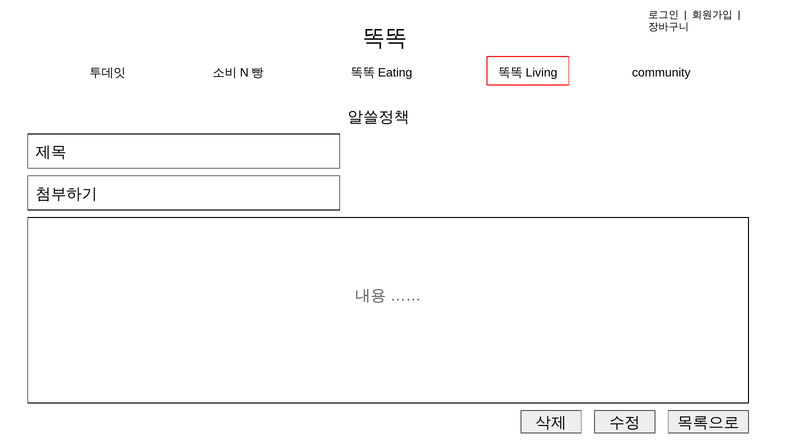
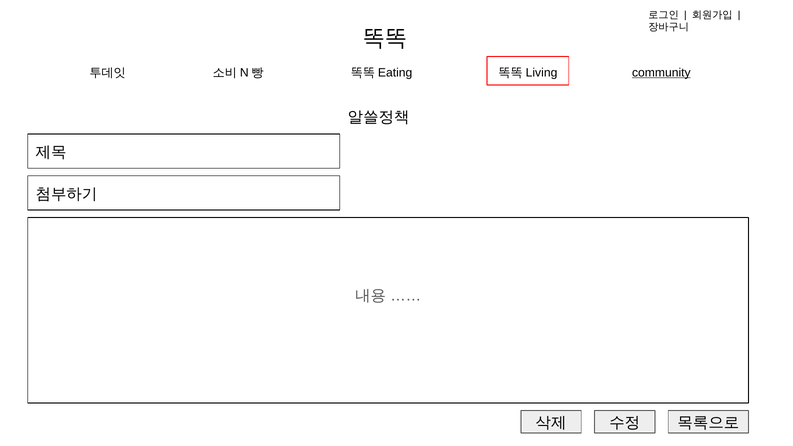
community underline: none -> present
